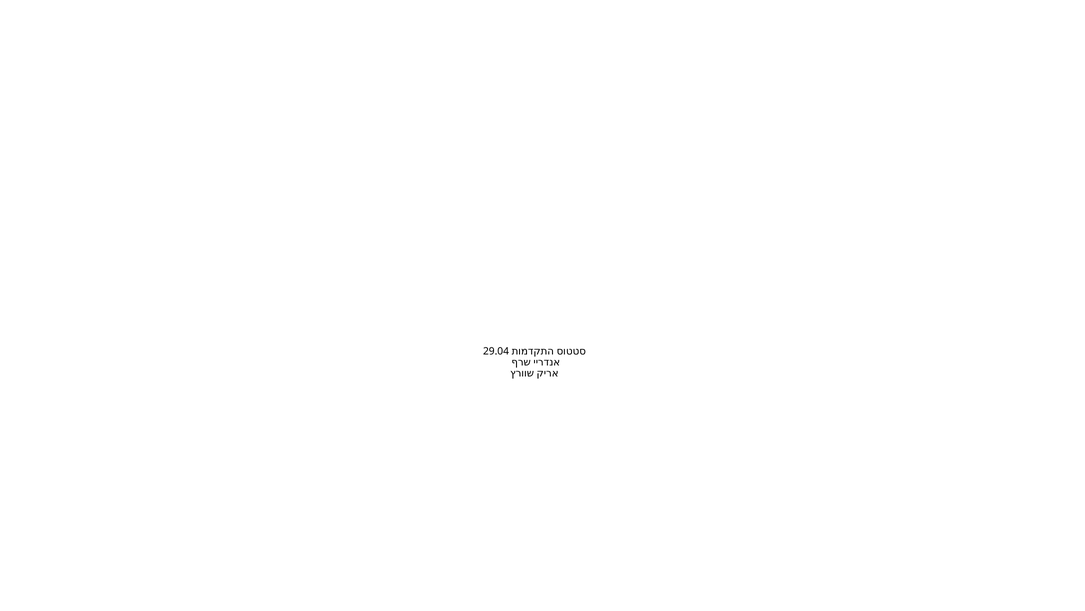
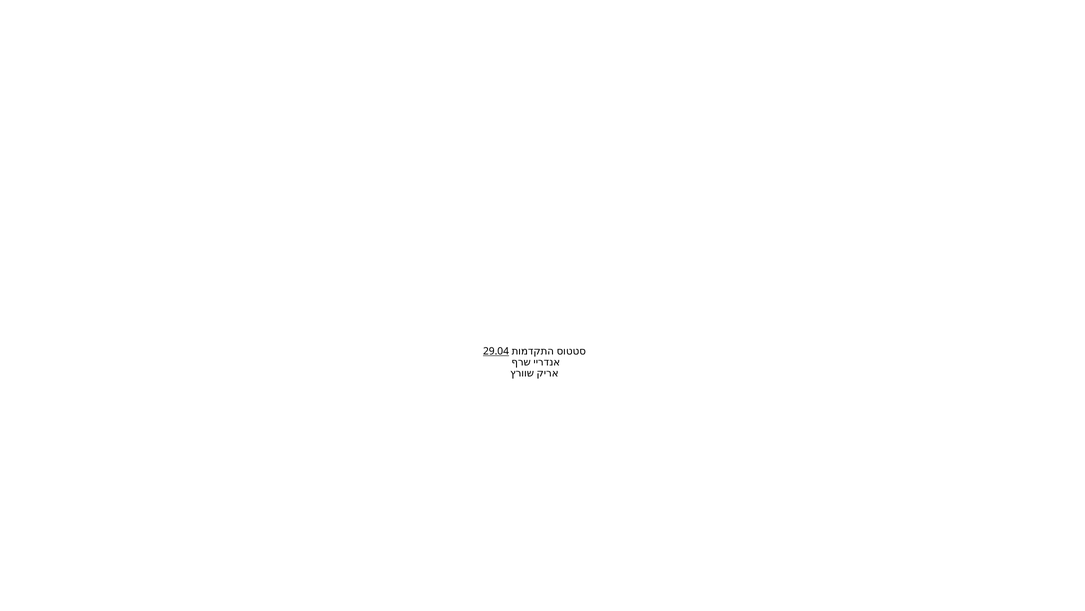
29.04 underline: none -> present
